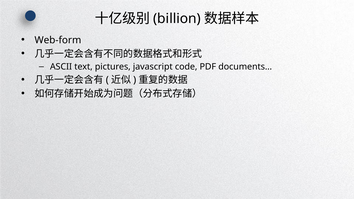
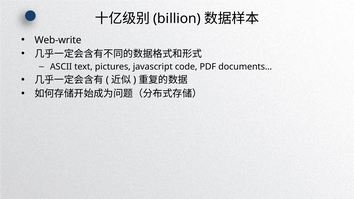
Web-form: Web-form -> Web-write
